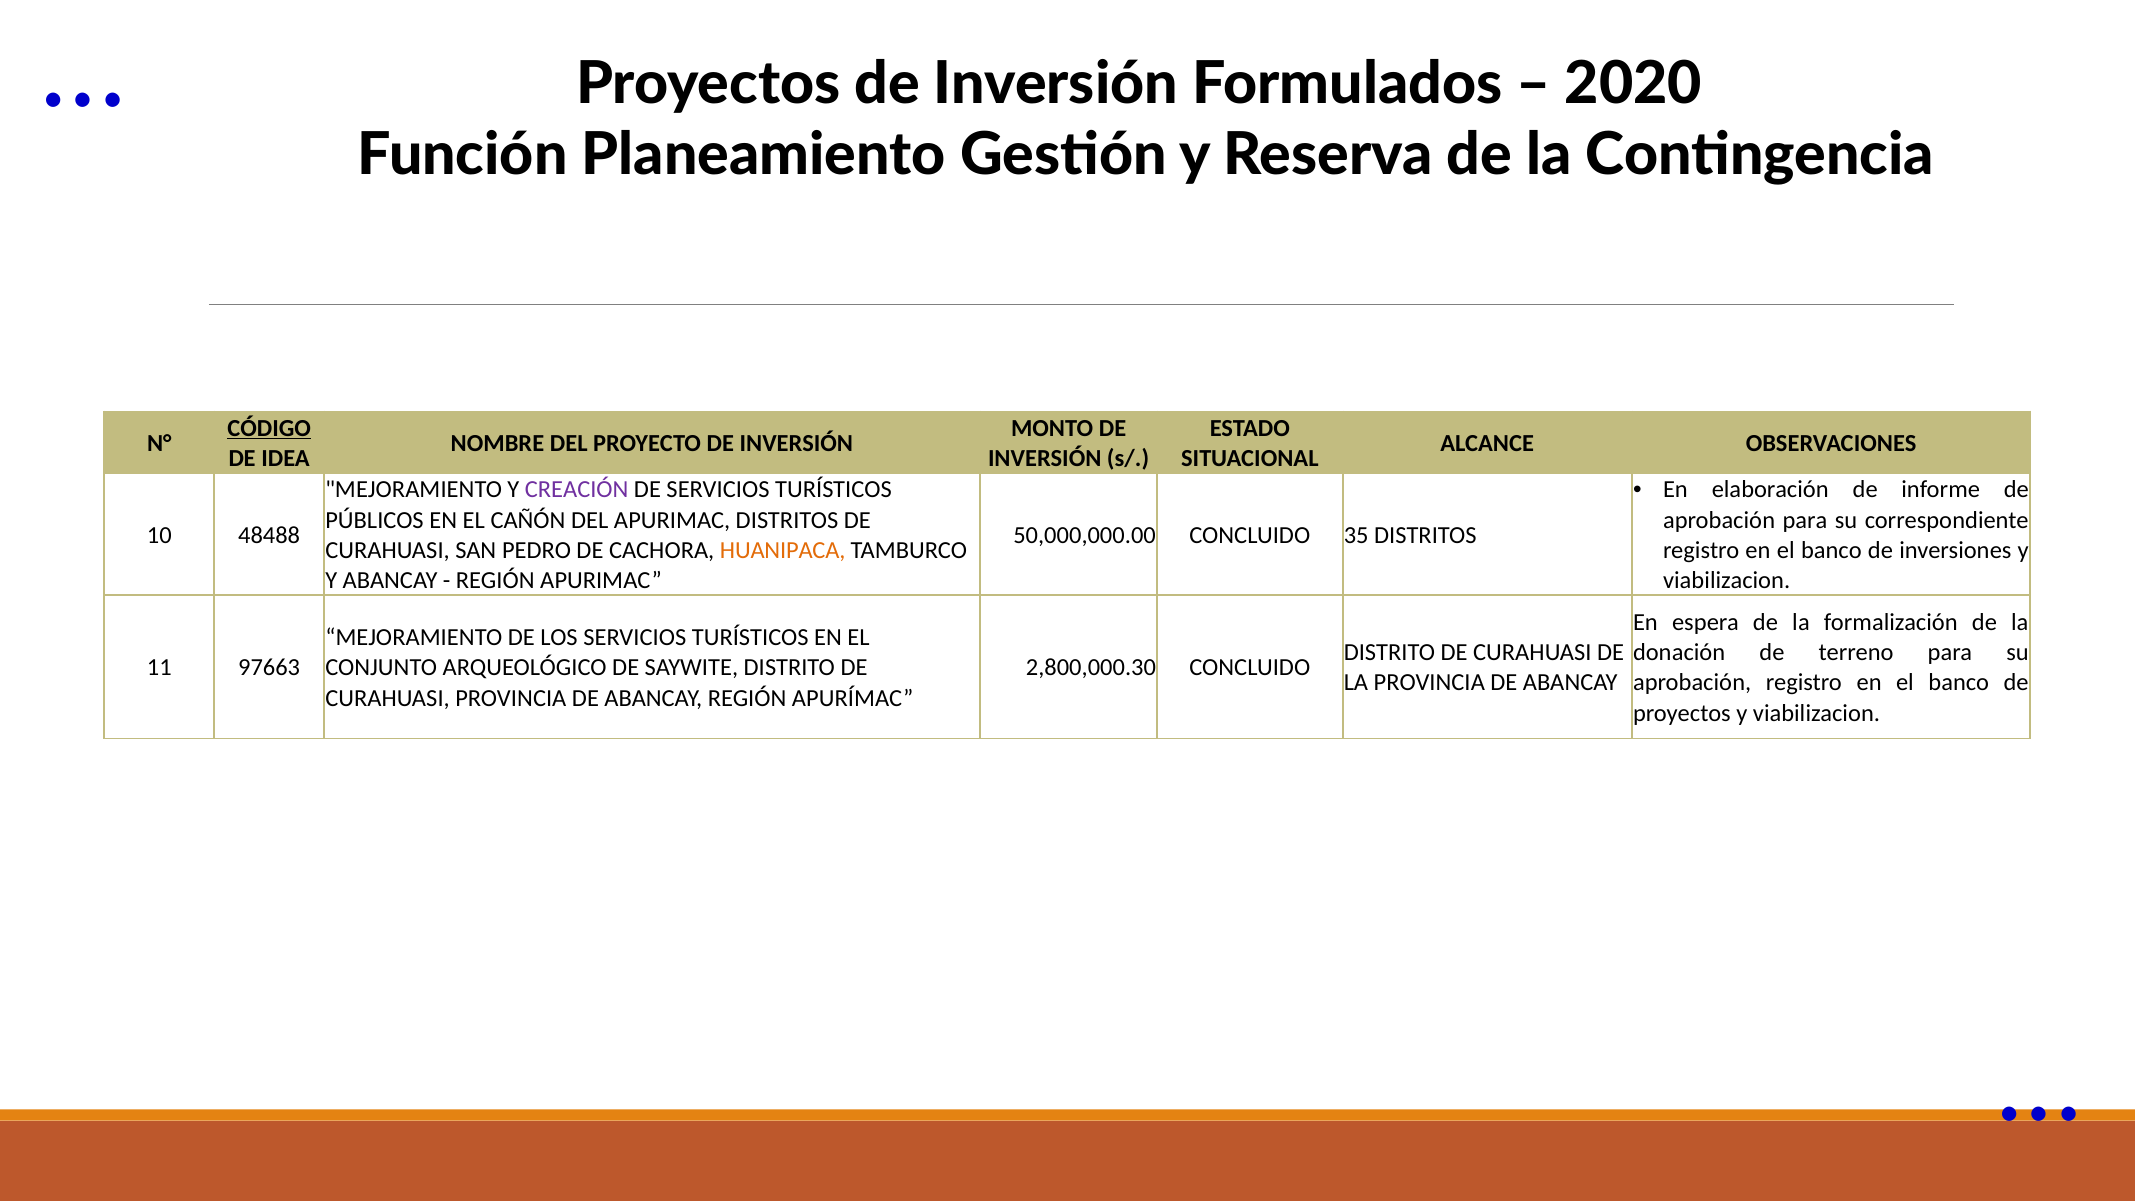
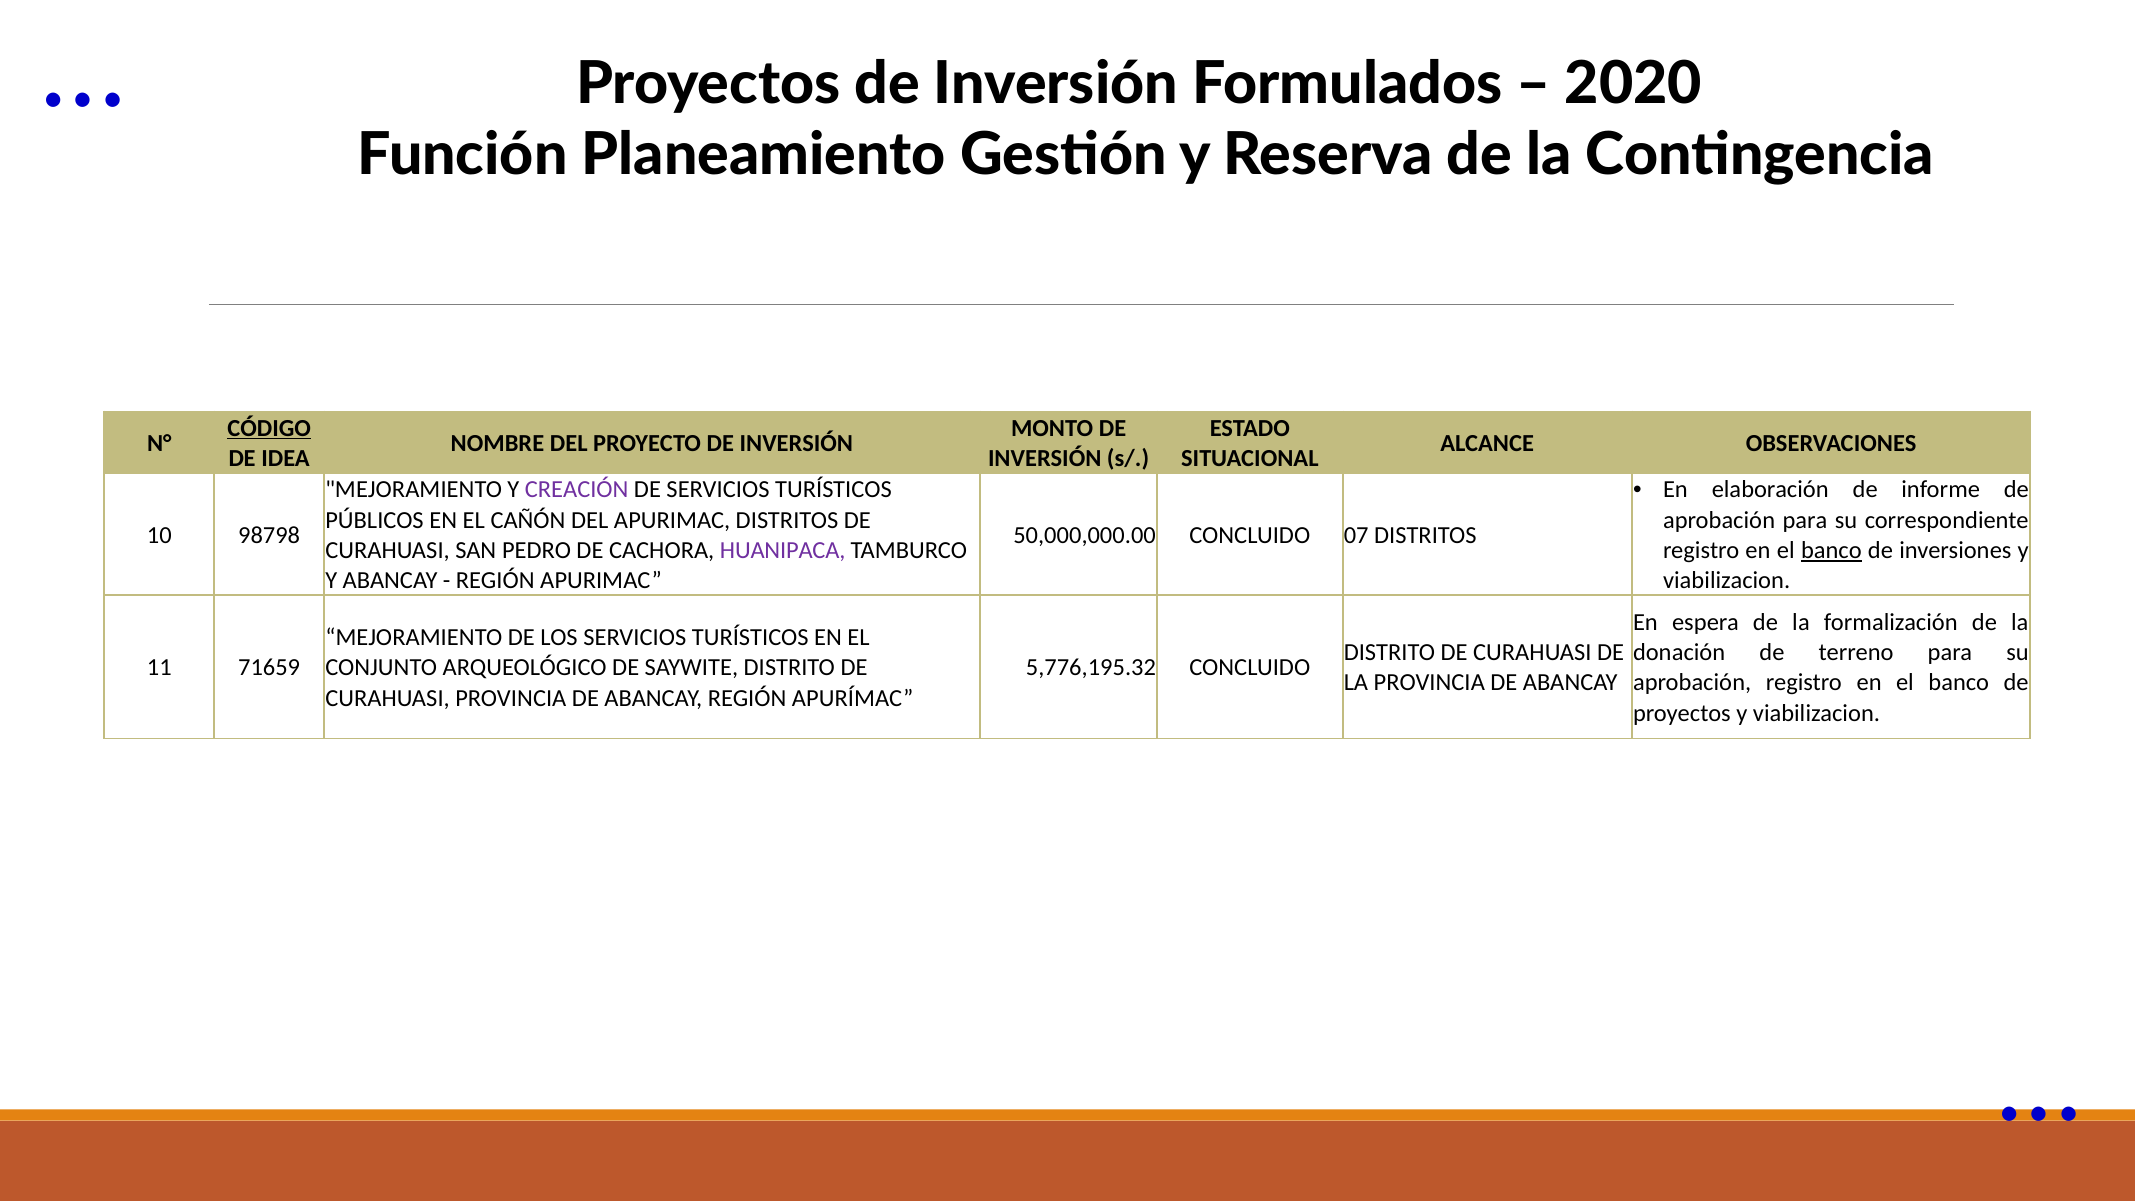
48488: 48488 -> 98798
35: 35 -> 07
HUANIPACA colour: orange -> purple
banco at (1831, 550) underline: none -> present
97663: 97663 -> 71659
2,800,000.30: 2,800,000.30 -> 5,776,195.32
